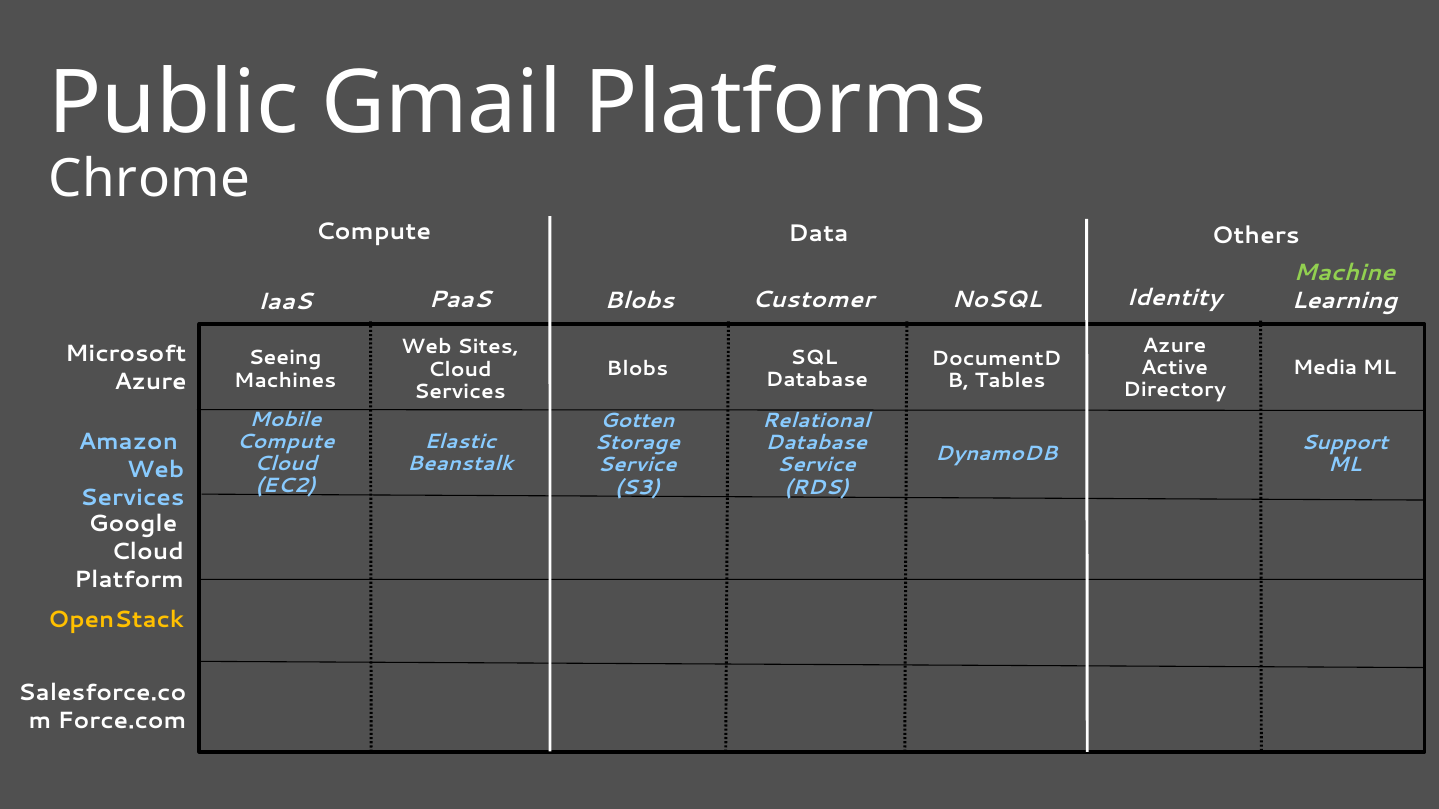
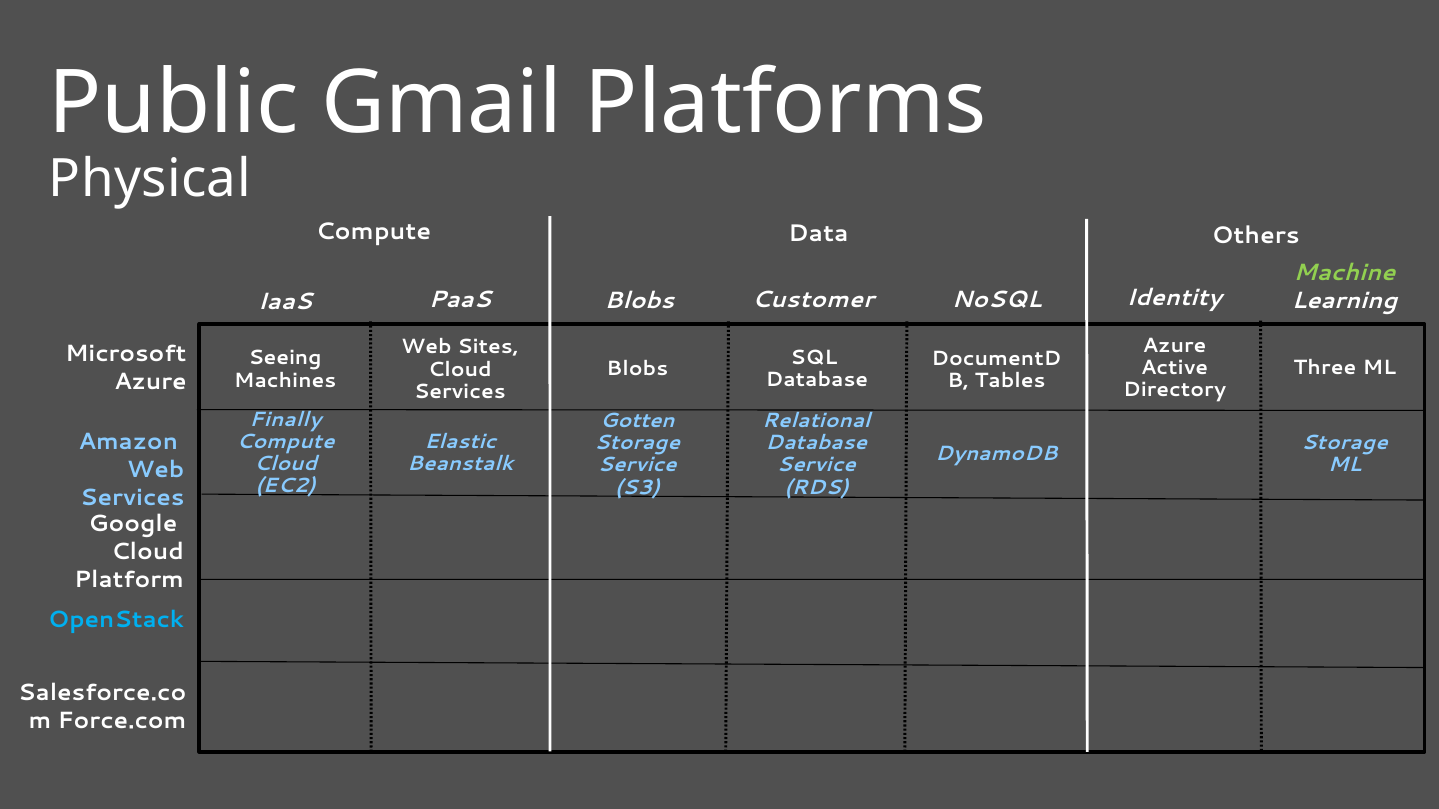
Chrome: Chrome -> Physical
Media: Media -> Three
Mobile: Mobile -> Finally
Support at (1345, 443): Support -> Storage
OpenStack colour: yellow -> light blue
